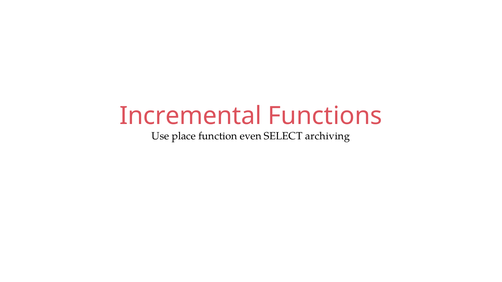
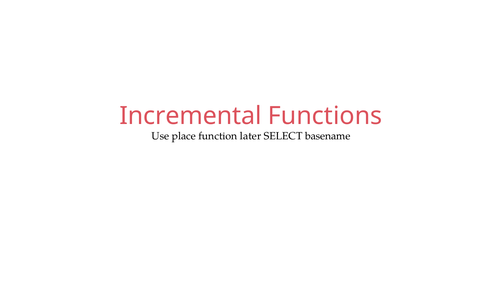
even: even -> later
archiving: archiving -> basename
